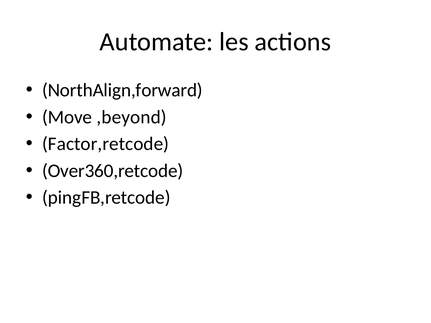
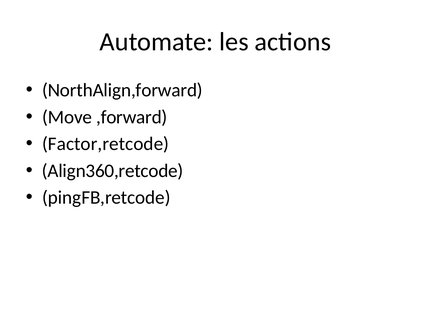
,beyond: ,beyond -> ,forward
Over360,retcode: Over360,retcode -> Align360,retcode
